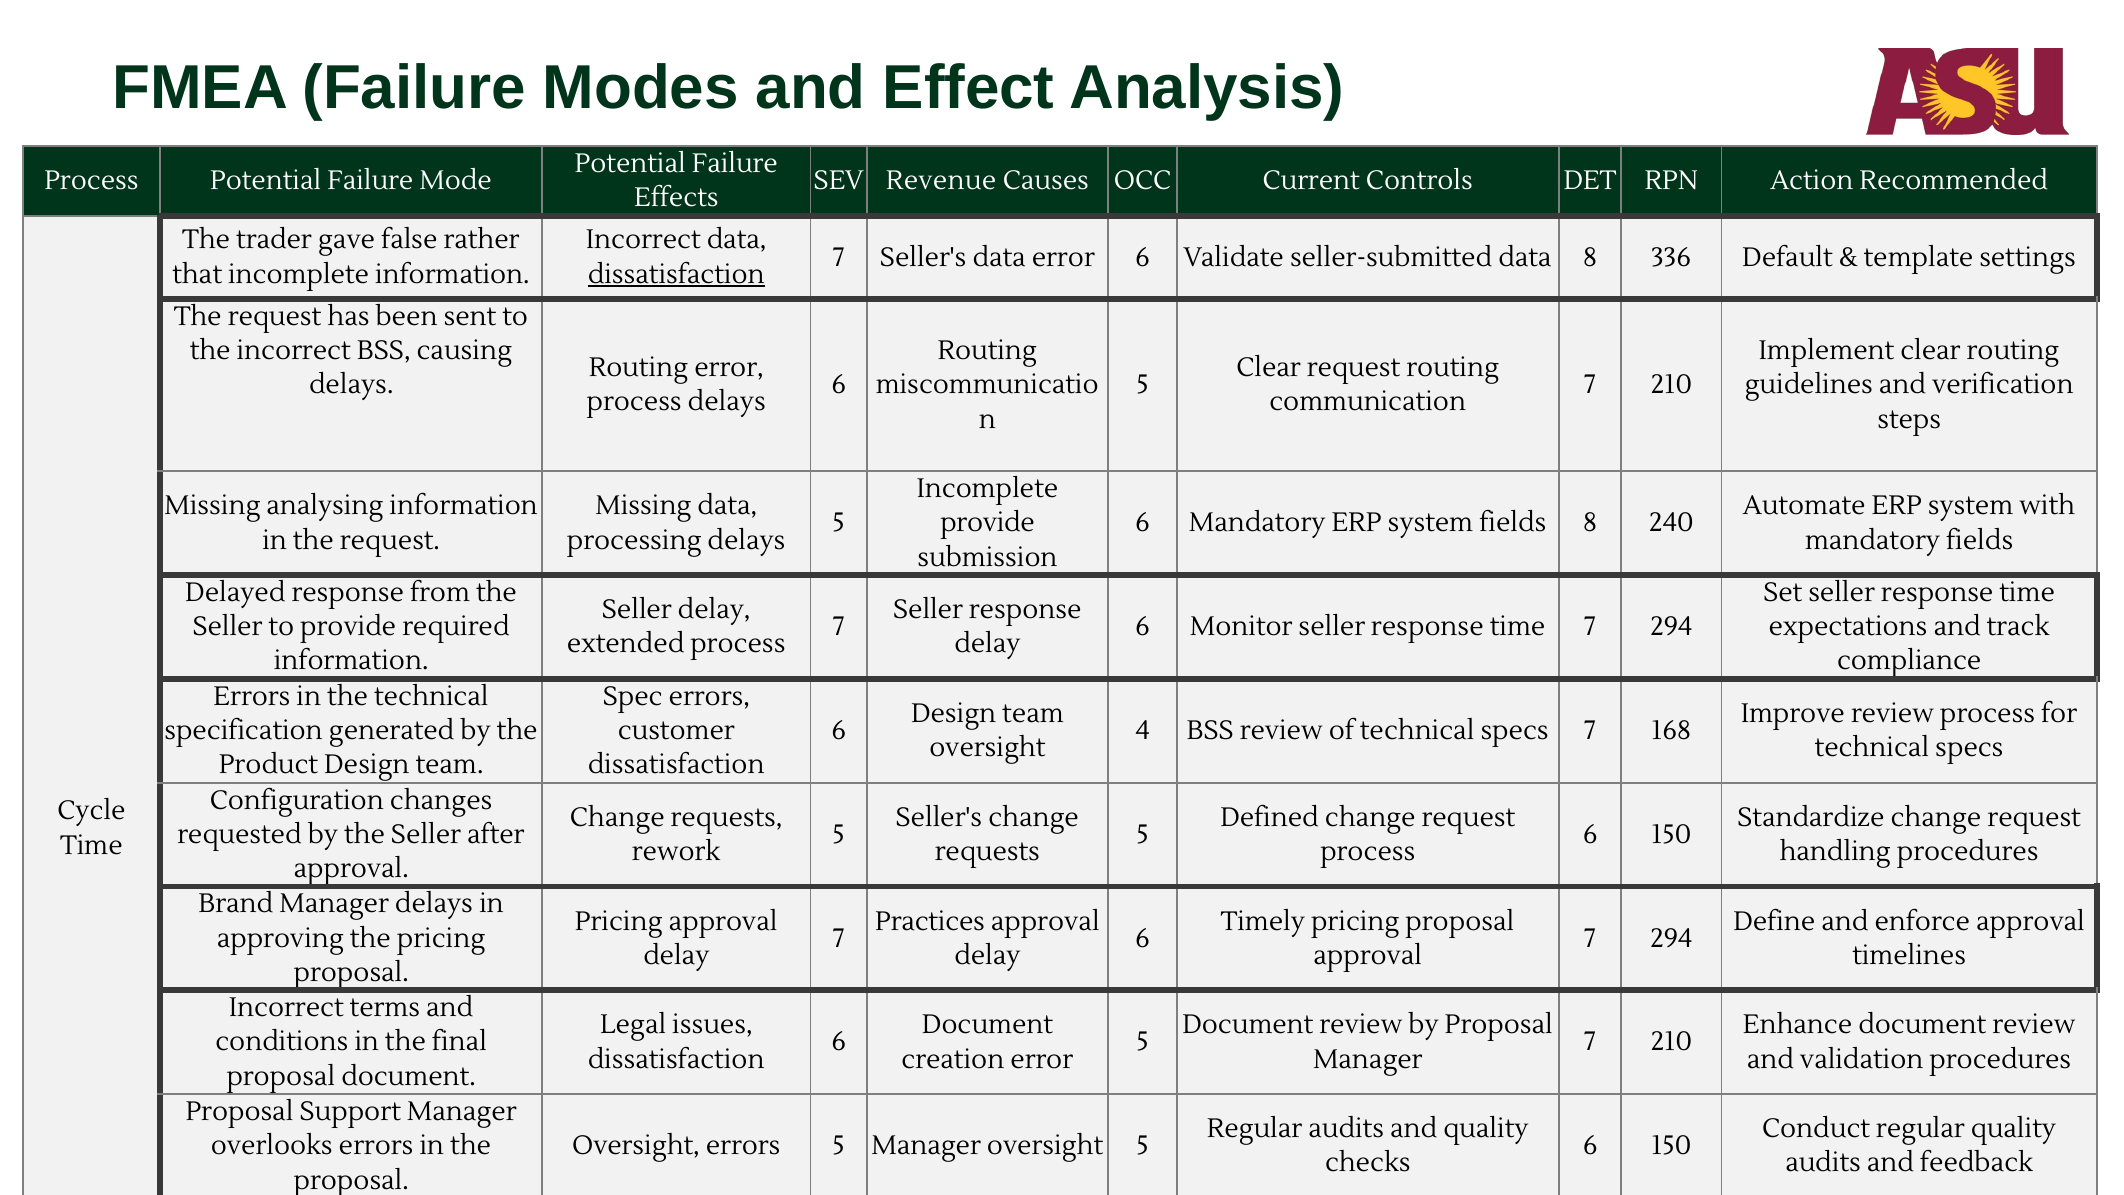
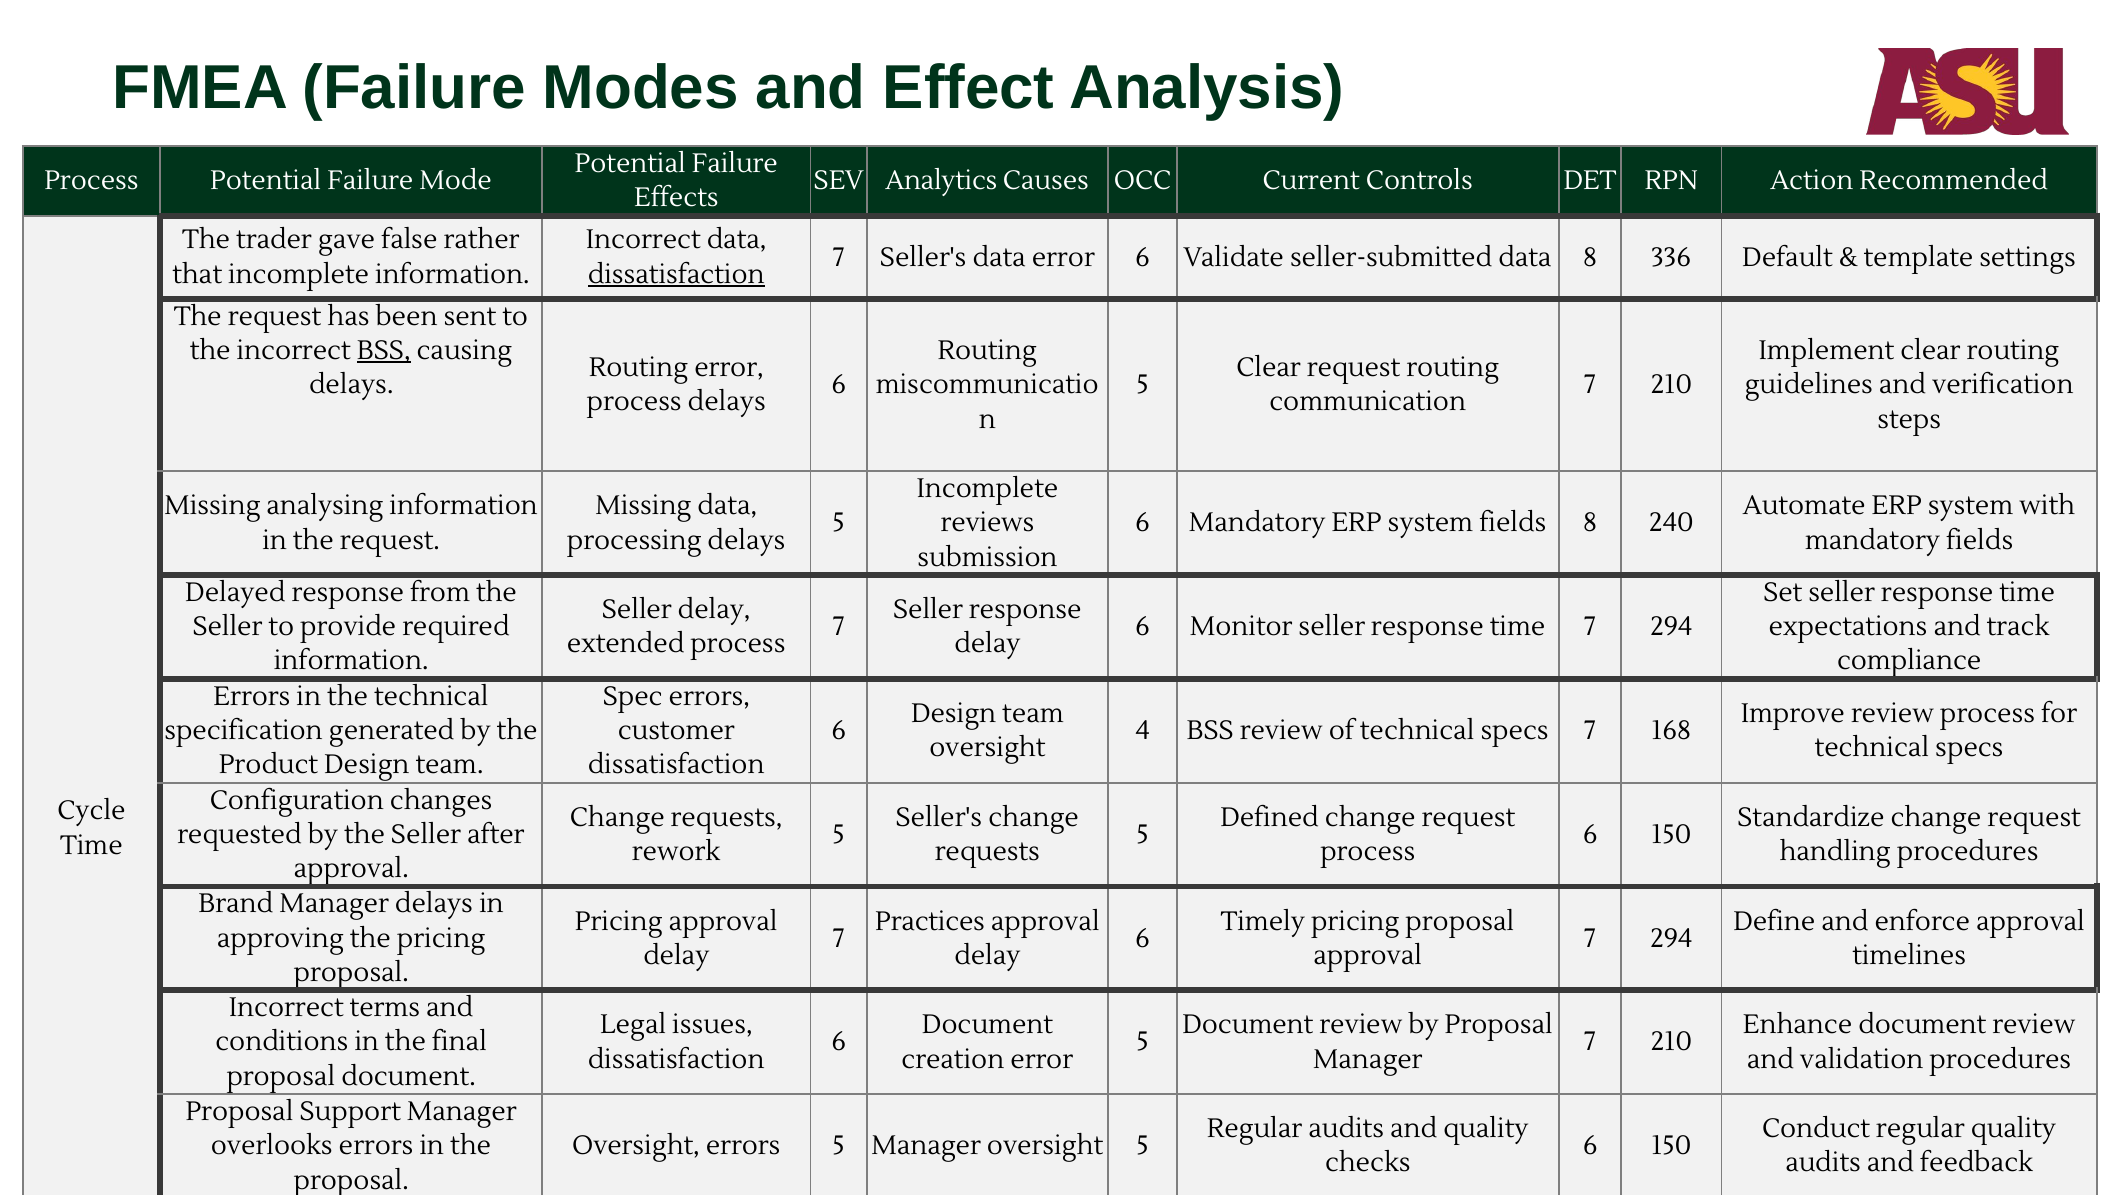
Revenue: Revenue -> Analytics
BSS at (384, 351) underline: none -> present
provide at (988, 523): provide -> reviews
